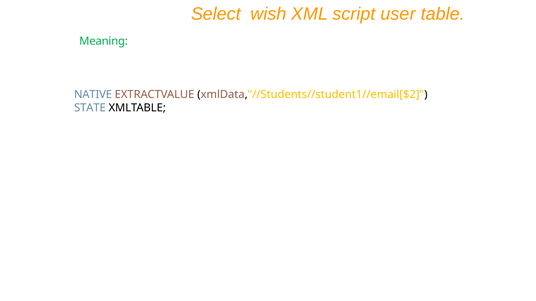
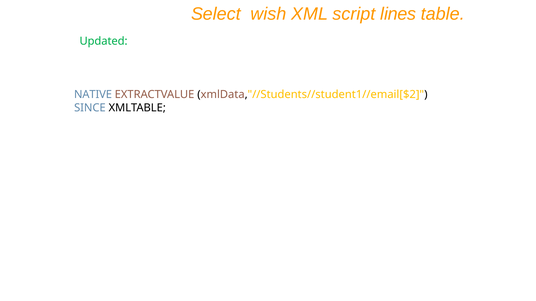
user: user -> lines
Meaning: Meaning -> Updated
STATE: STATE -> SINCE
